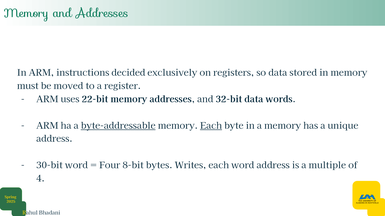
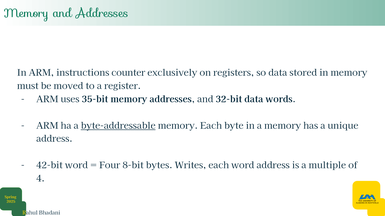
decided: decided -> counter
22-bit: 22-bit -> 35-bit
Each at (211, 126) underline: present -> none
30-bit: 30-bit -> 42-bit
